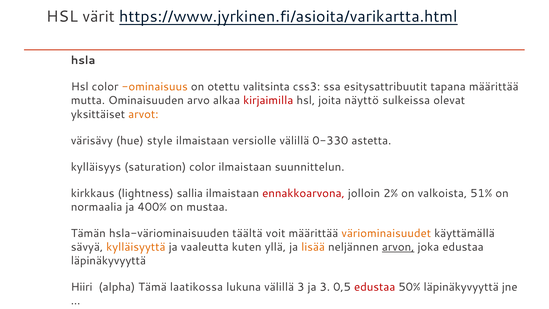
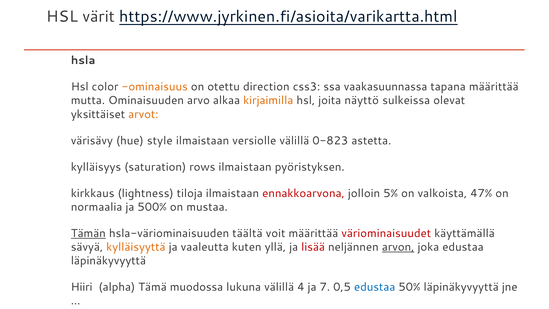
valitsinta: valitsinta -> direction
esitysattribuutit: esitysattribuutit -> vaakasuunnassa
kirjaimilla colour: red -> orange
0-330: 0-330 -> 0-823
saturation color: color -> rows
suunnittelun: suunnittelun -> pyöristyksen
sallia: sallia -> tiloja
2%: 2% -> 5%
51%: 51% -> 47%
400%: 400% -> 500%
Tämän underline: none -> present
väriominaisuudet colour: orange -> red
lisää colour: orange -> red
laatikossa: laatikossa -> muodossa
välillä 3: 3 -> 4
ja 3: 3 -> 7
edustaa at (375, 287) colour: red -> blue
